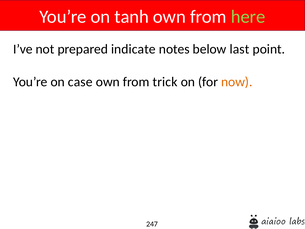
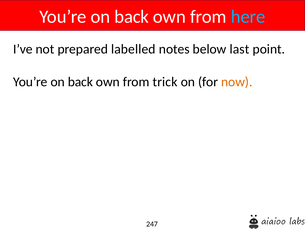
tanh at (132, 17): tanh -> back
here colour: light green -> light blue
indicate: indicate -> labelled
case at (80, 82): case -> back
